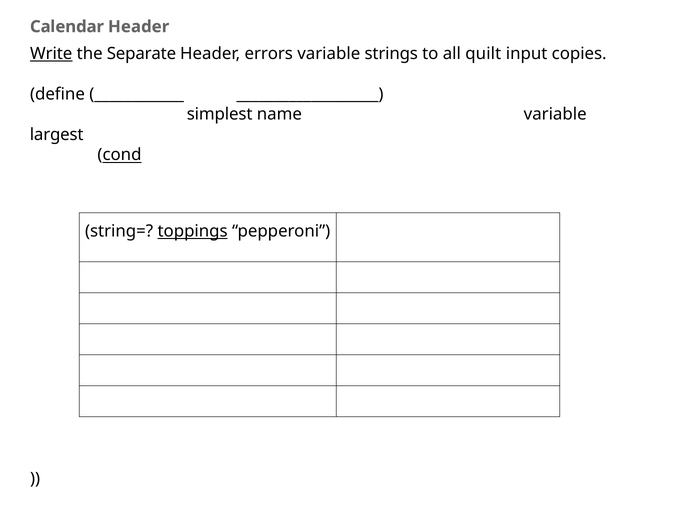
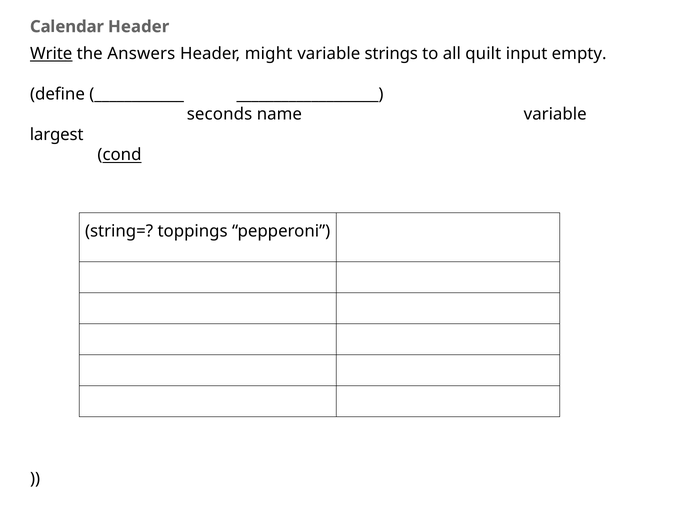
Separate: Separate -> Answers
errors: errors -> might
copies: copies -> empty
simplest: simplest -> seconds
toppings underline: present -> none
